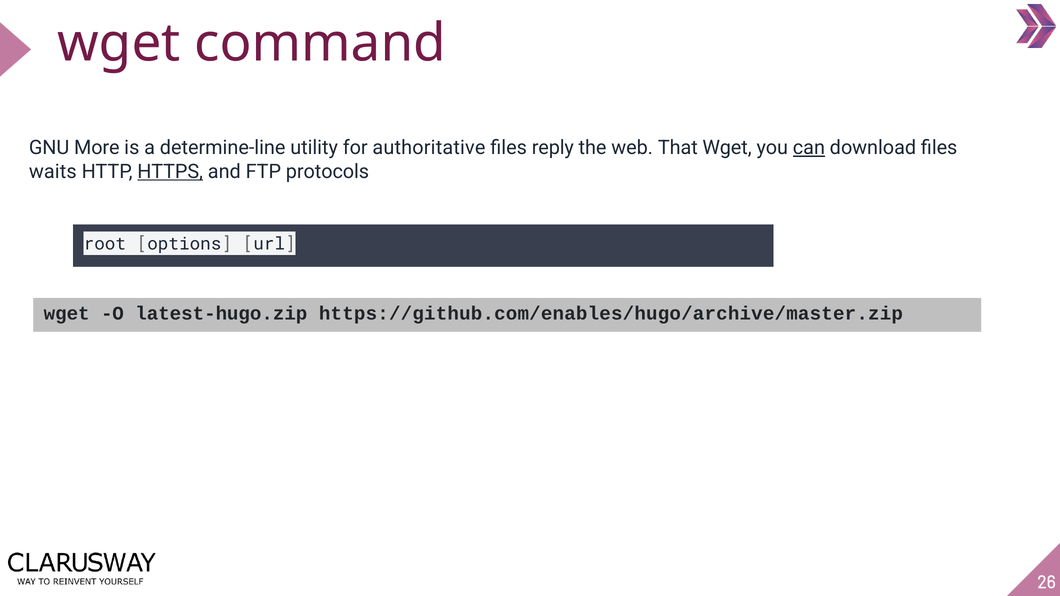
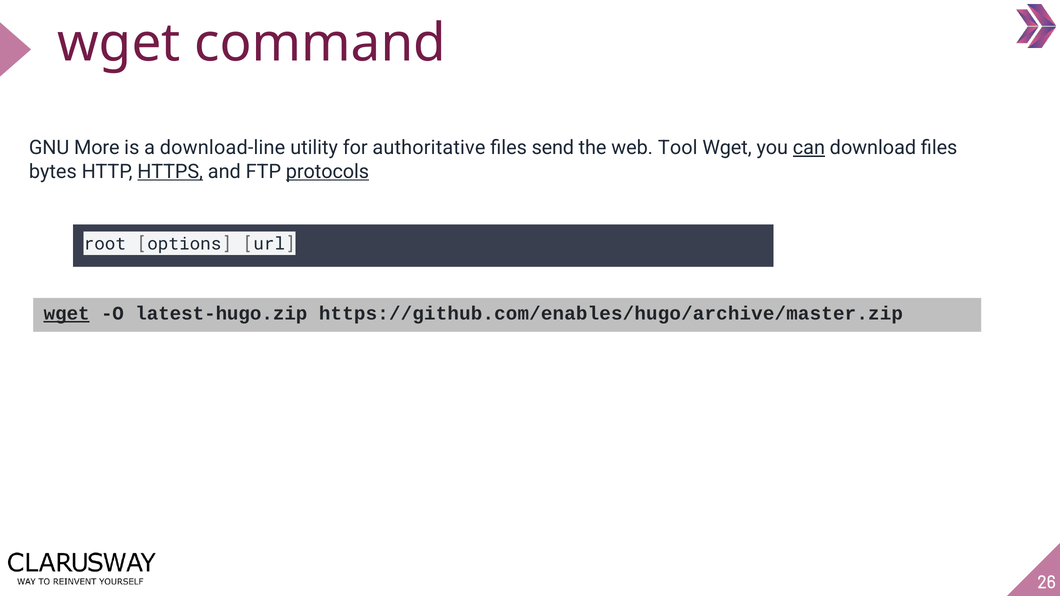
determine-line: determine-line -> download-line
reply: reply -> send
That: That -> Tool
waits: waits -> bytes
protocols underline: none -> present
wget at (67, 314) underline: none -> present
